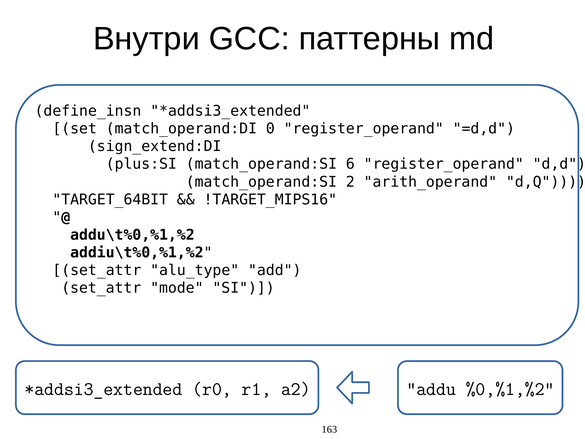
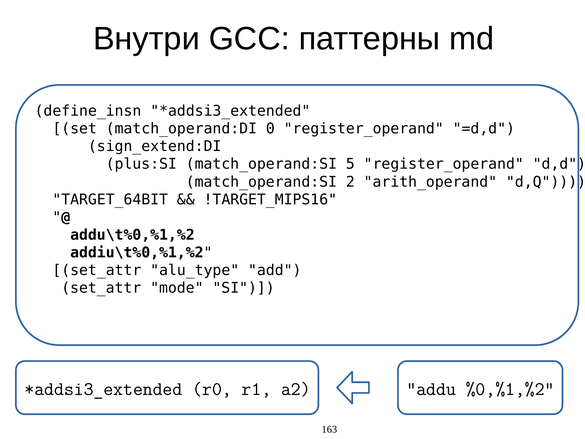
6: 6 -> 5
